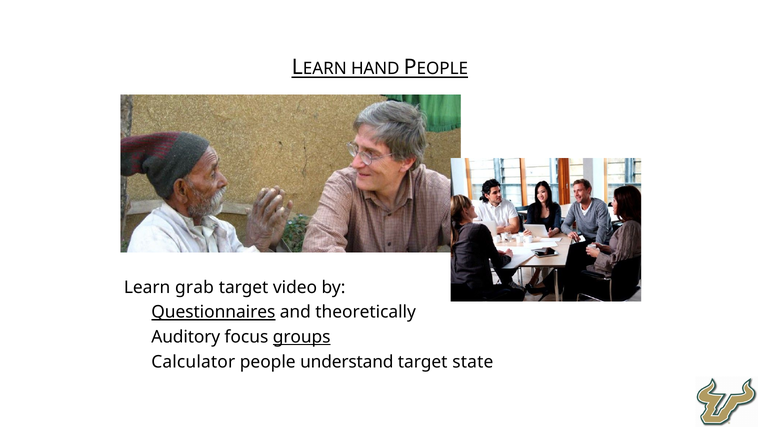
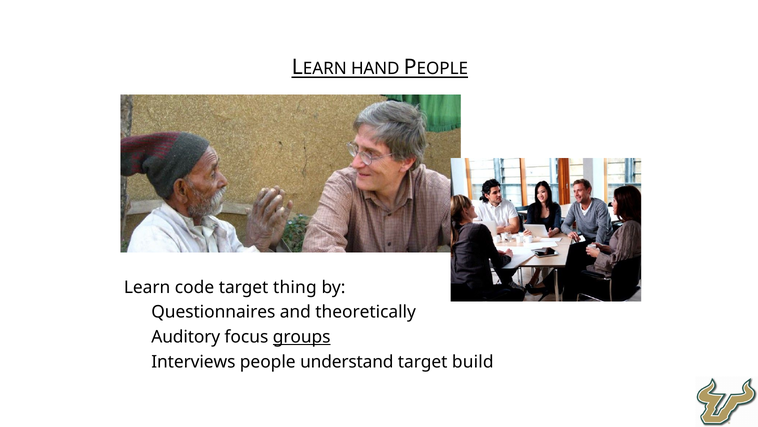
grab: grab -> code
video: video -> thing
Questionnaires underline: present -> none
Calculator: Calculator -> Interviews
state: state -> build
